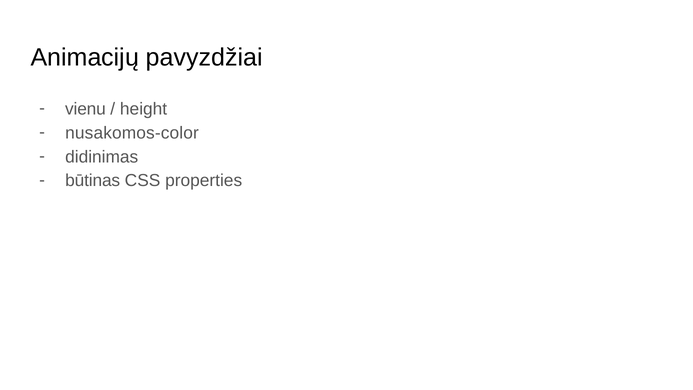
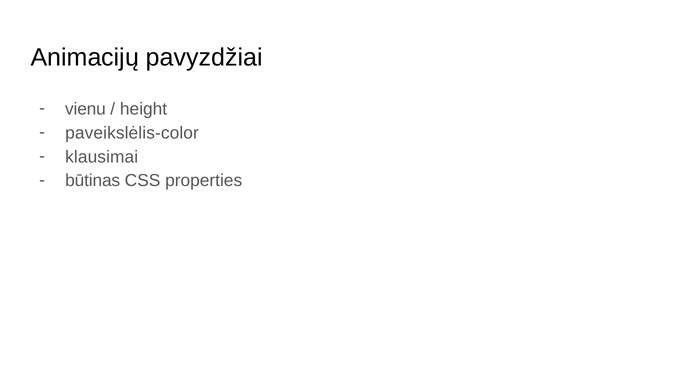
nusakomos-color: nusakomos-color -> paveikslėlis-color
didinimas: didinimas -> klausimai
